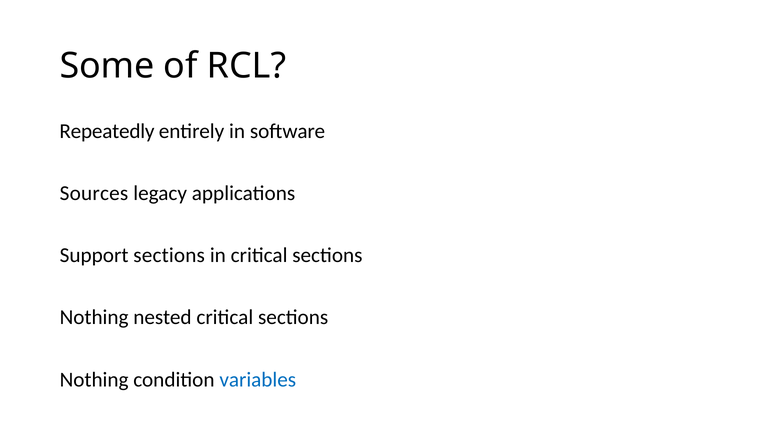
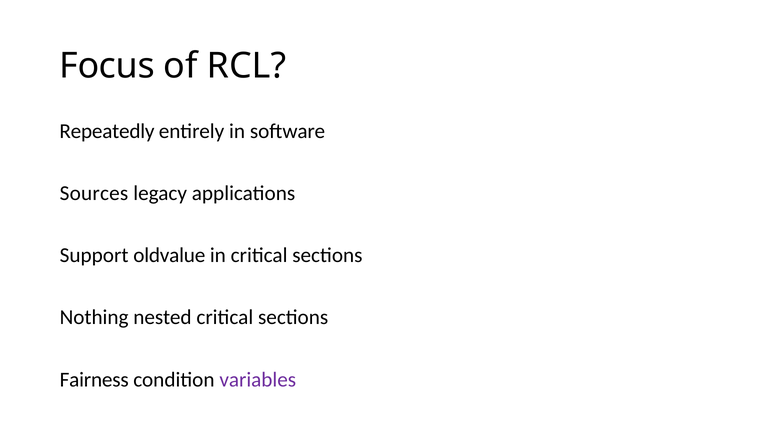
Some: Some -> Focus
Support sections: sections -> oldvalue
Nothing at (94, 380): Nothing -> Fairness
variables colour: blue -> purple
